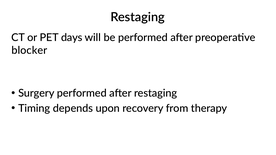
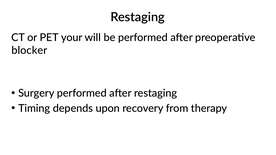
days: days -> your
